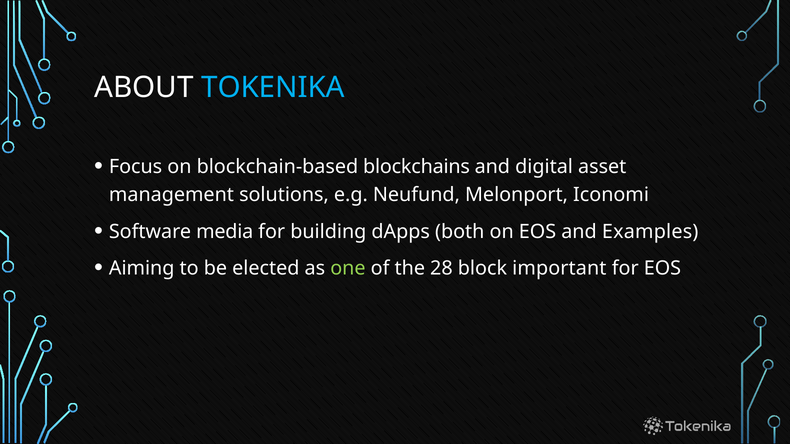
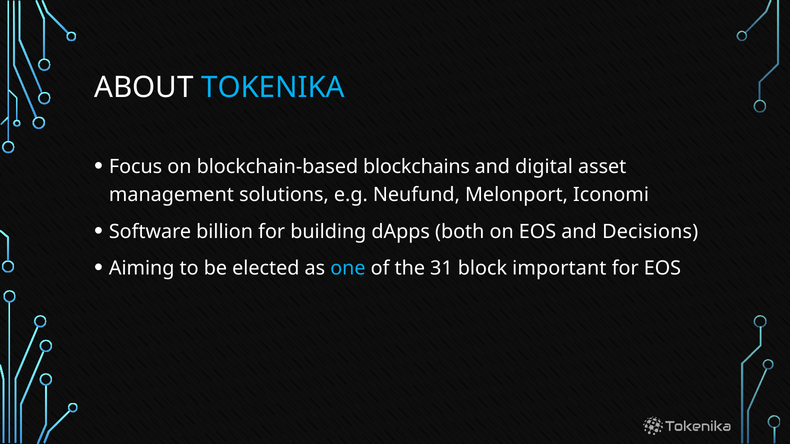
media: media -> billion
Examples: Examples -> Decisions
one colour: light green -> light blue
28: 28 -> 31
